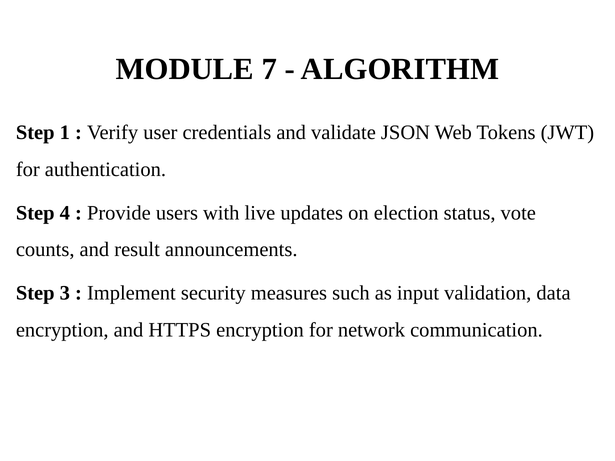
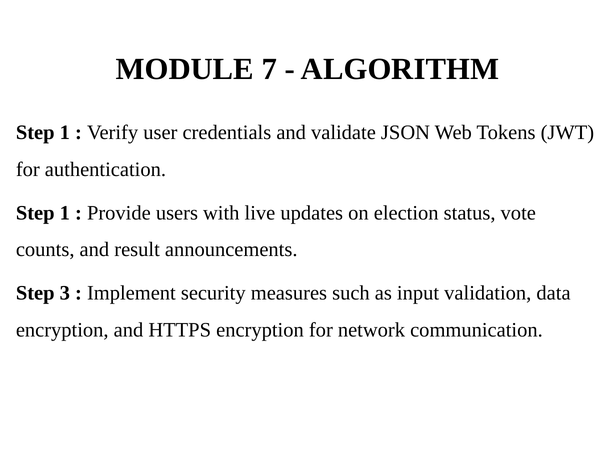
4 at (65, 213): 4 -> 1
